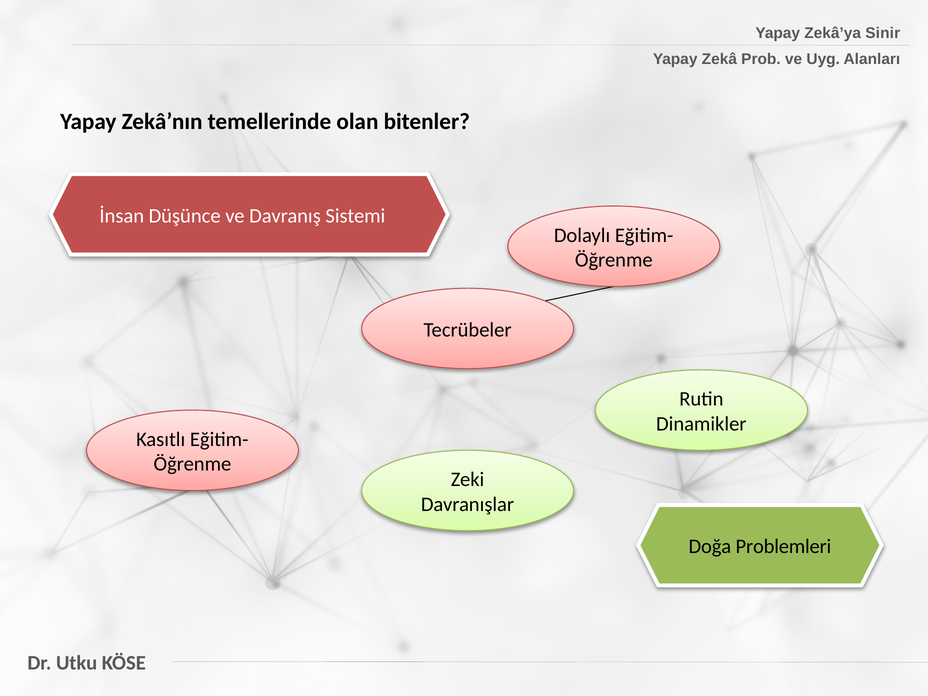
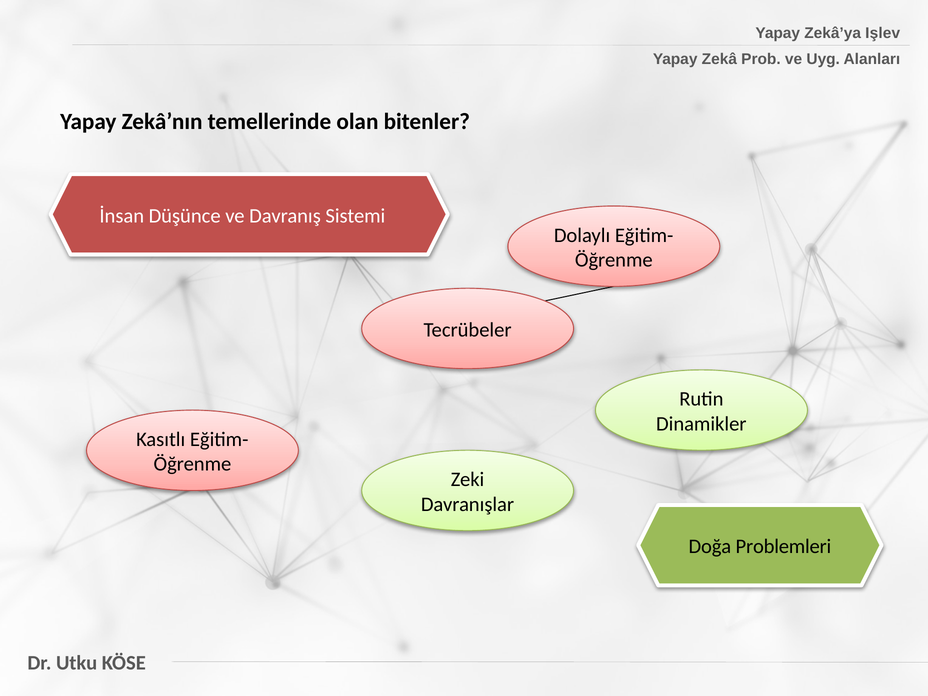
Sinir: Sinir -> Işlev
